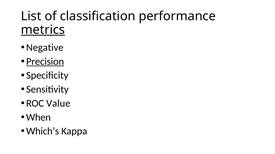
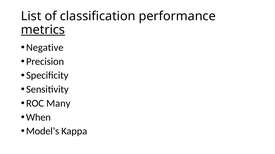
Precision underline: present -> none
Value: Value -> Many
Which’s: Which’s -> Model’s
